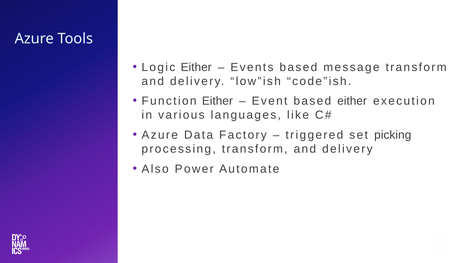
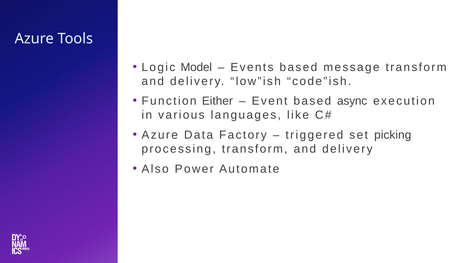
Logic Either: Either -> Model
based either: either -> async
